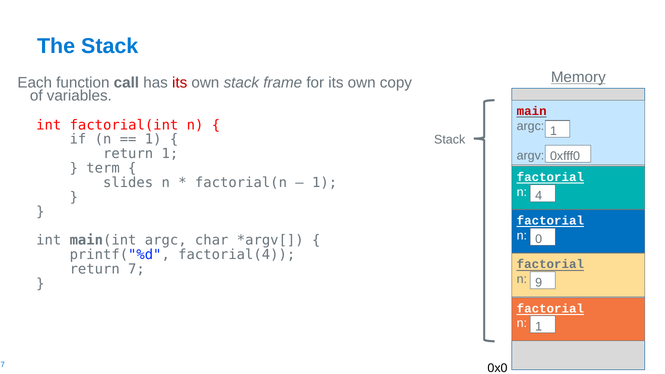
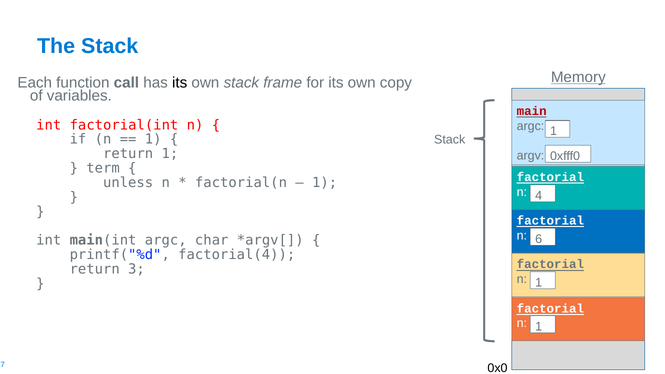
its at (180, 83) colour: red -> black
slides: slides -> unless
0: 0 -> 6
7: 7 -> 3
9 at (539, 283): 9 -> 1
